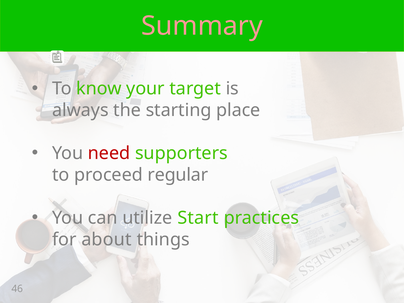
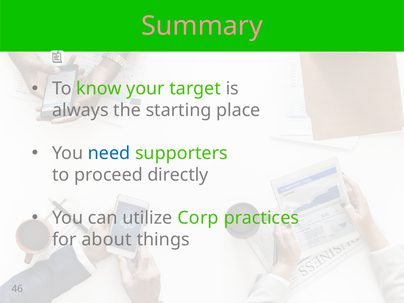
need colour: red -> blue
regular: regular -> directly
Start: Start -> Corp
